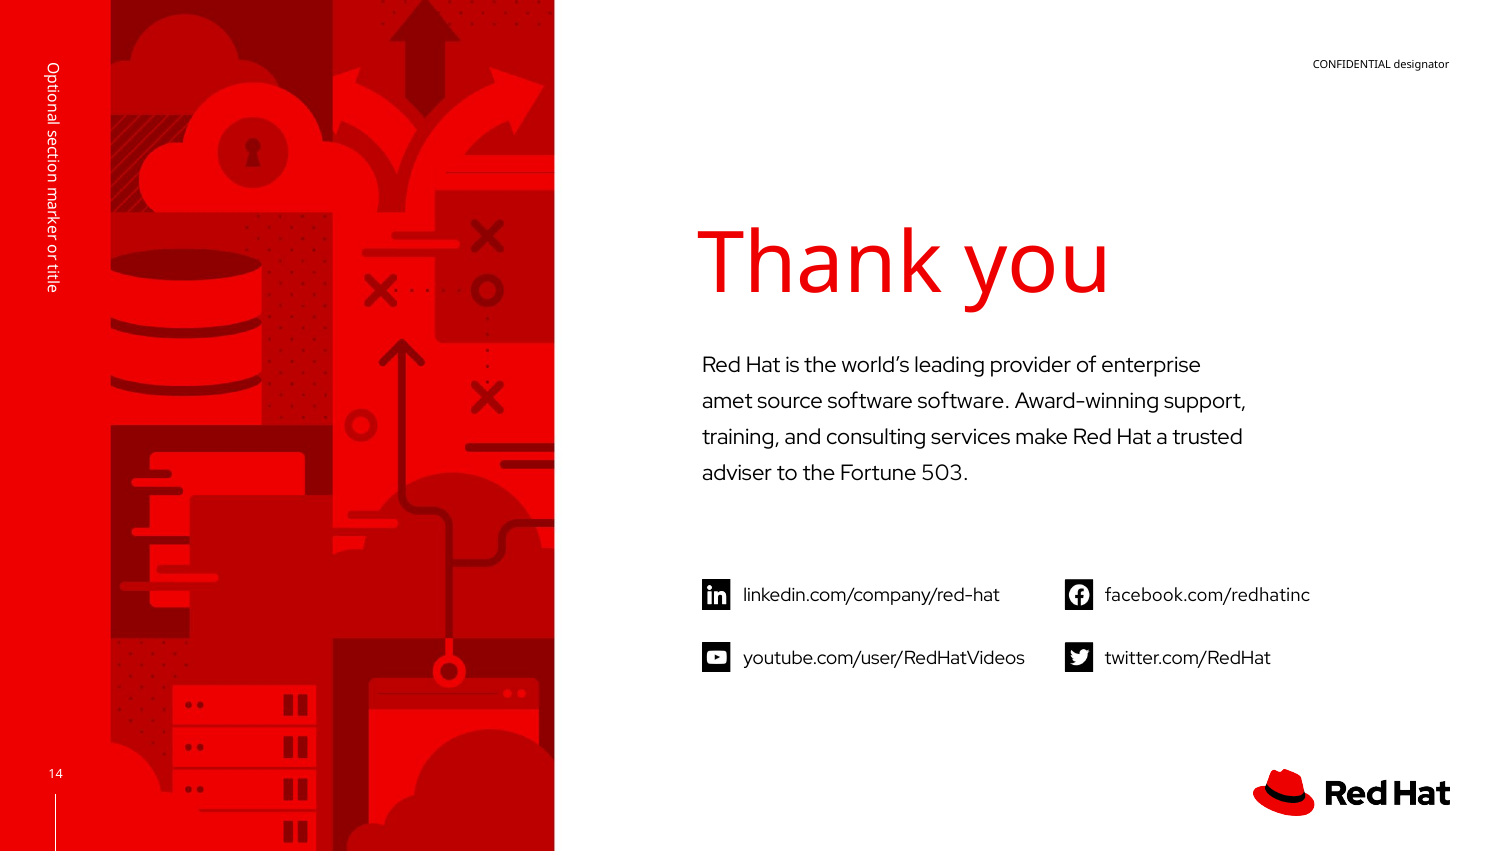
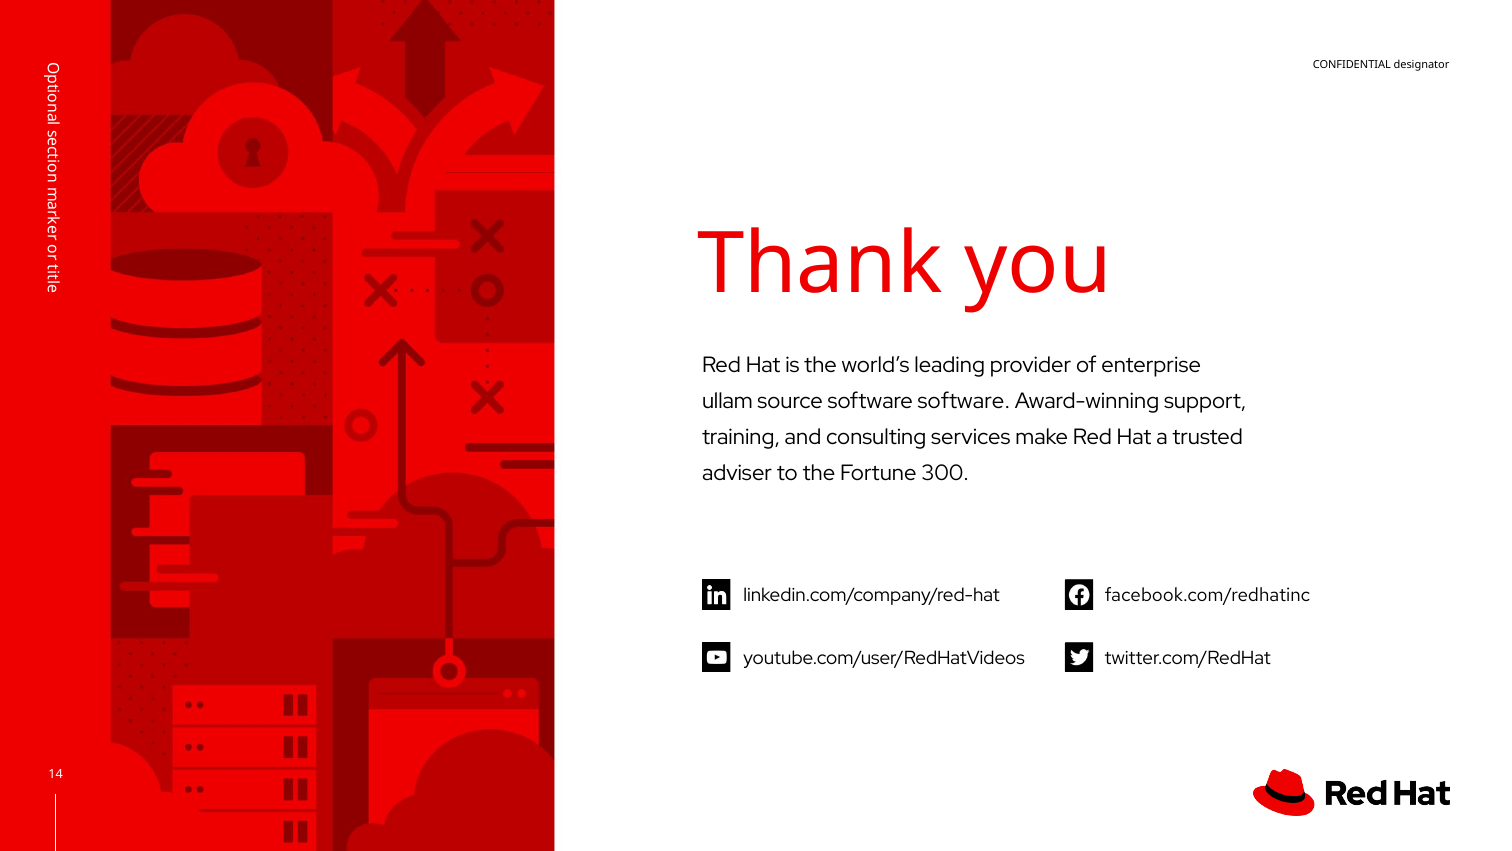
amet: amet -> ullam
503: 503 -> 300
